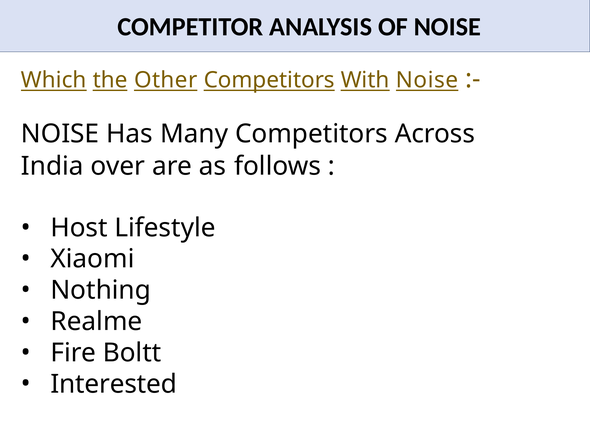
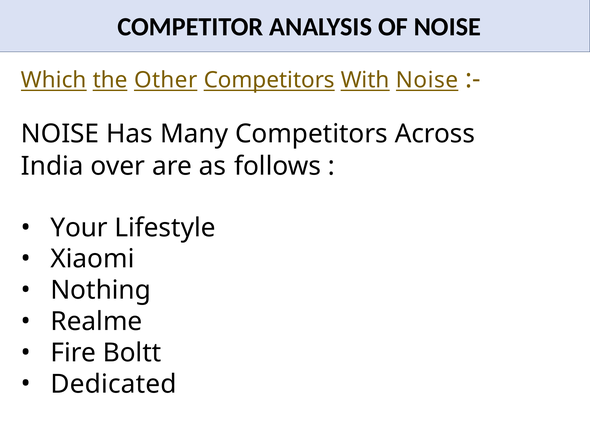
Host: Host -> Your
Interested: Interested -> Dedicated
